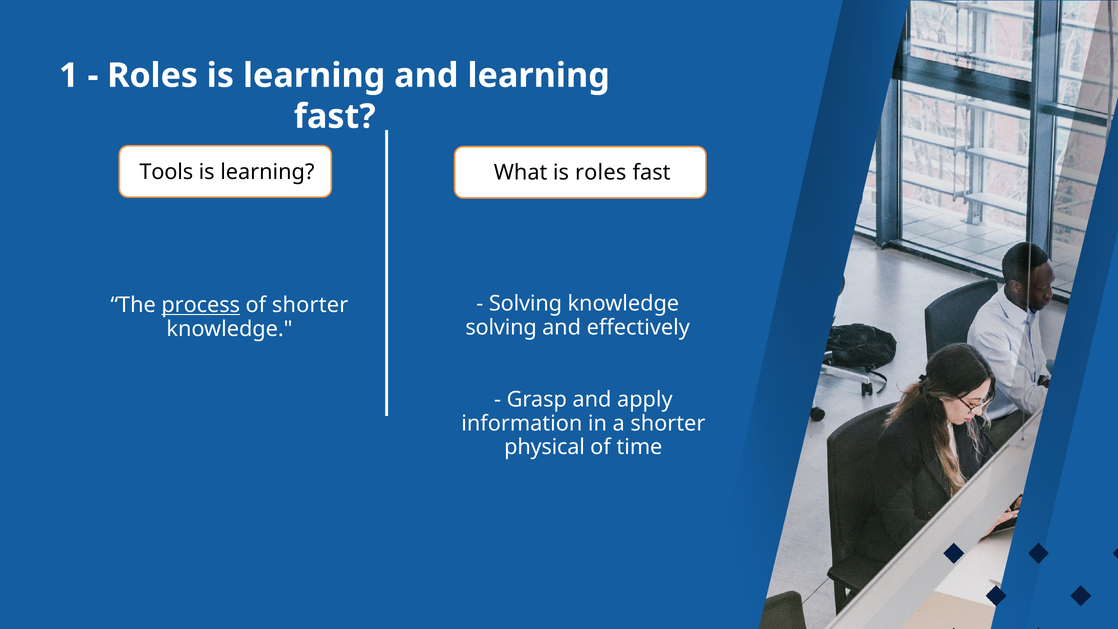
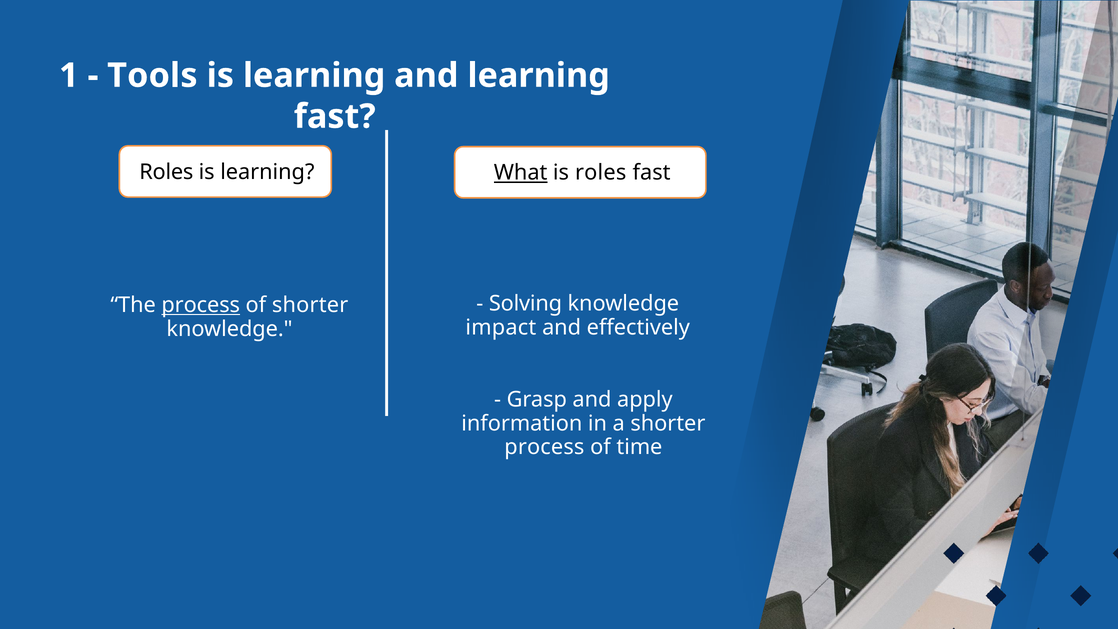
Roles at (153, 76): Roles -> Tools
Tools at (166, 172): Tools -> Roles
What underline: none -> present
solving at (501, 327): solving -> impact
physical at (545, 447): physical -> process
